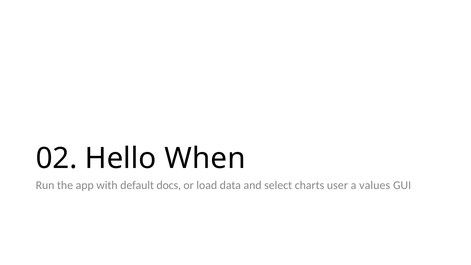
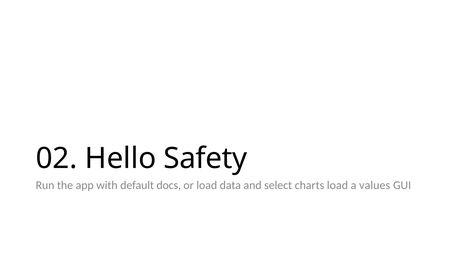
When: When -> Safety
charts user: user -> load
